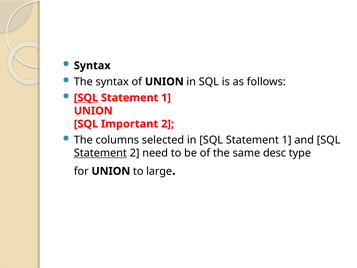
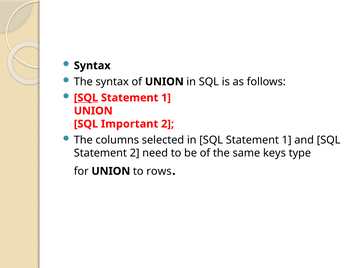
Statement at (100, 153) underline: present -> none
desc: desc -> keys
large: large -> rows
